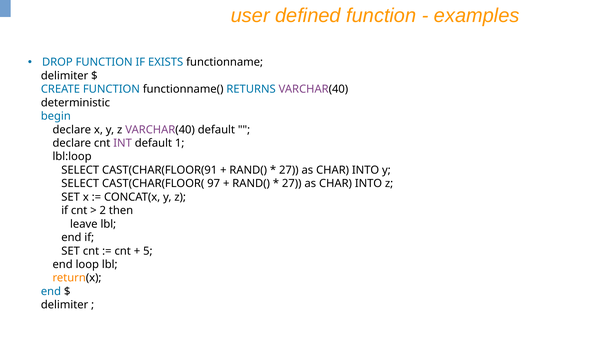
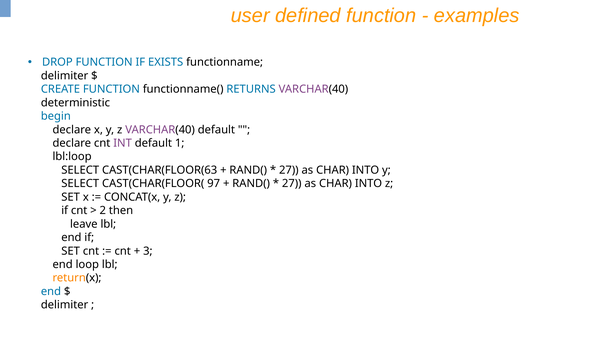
CAST(CHAR(FLOOR(91: CAST(CHAR(FLOOR(91 -> CAST(CHAR(FLOOR(63
5: 5 -> 3
